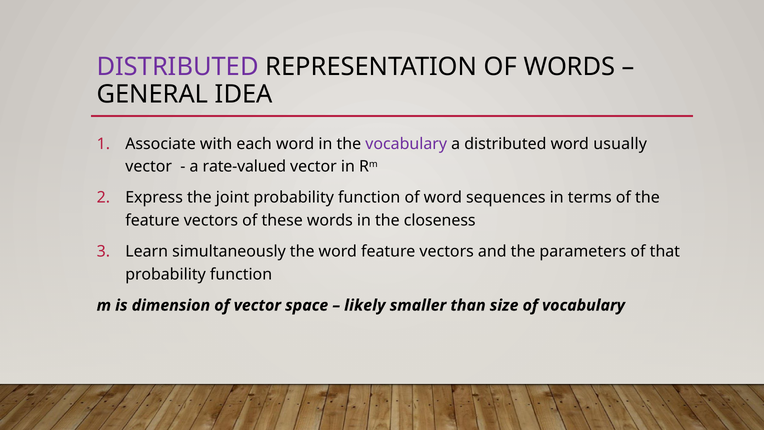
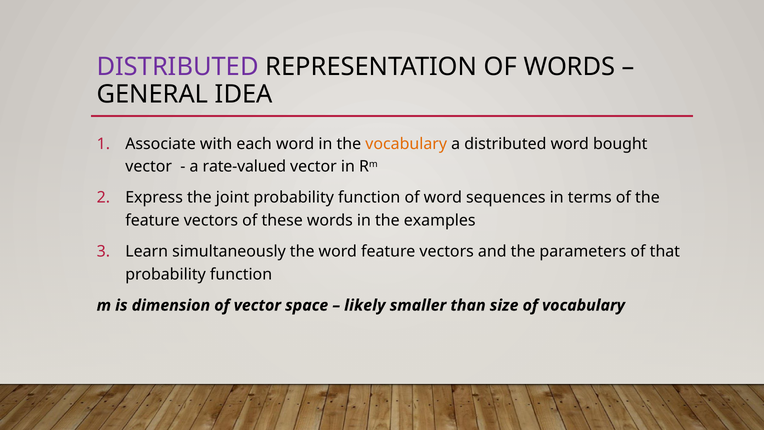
vocabulary at (406, 144) colour: purple -> orange
usually: usually -> bought
closeness: closeness -> examples
